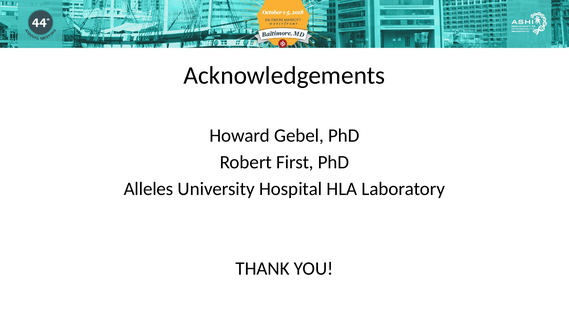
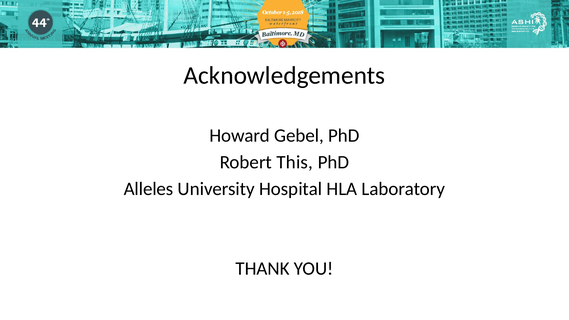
First: First -> This
